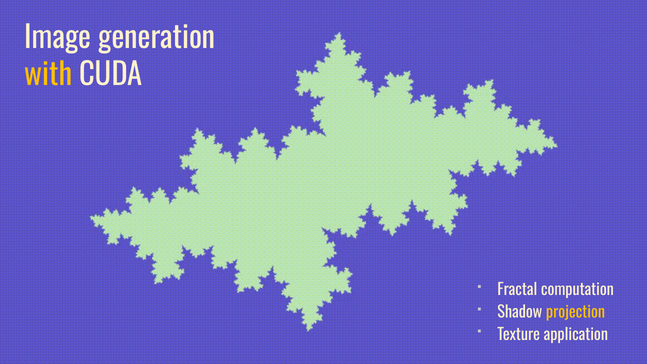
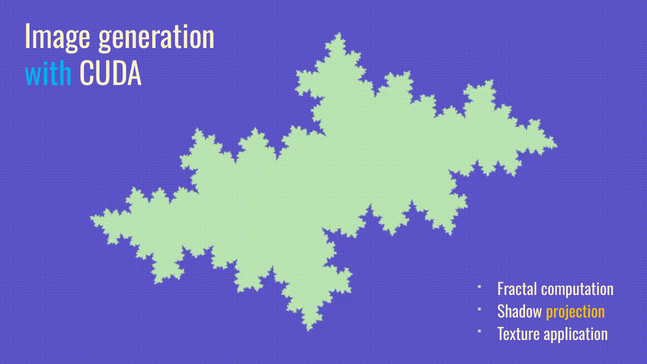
with colour: yellow -> light blue
